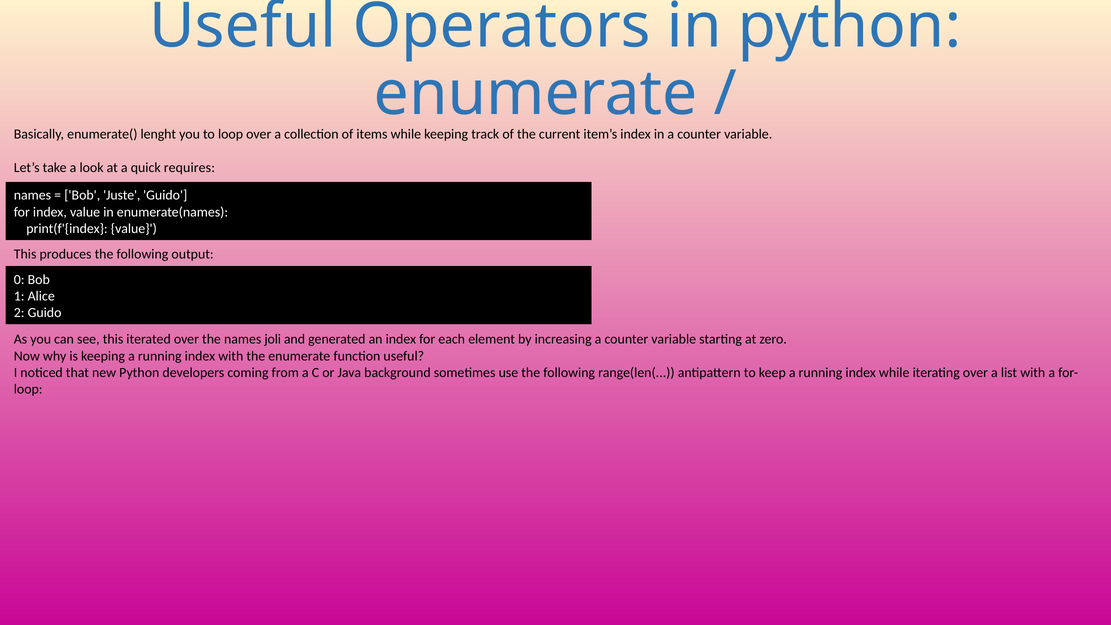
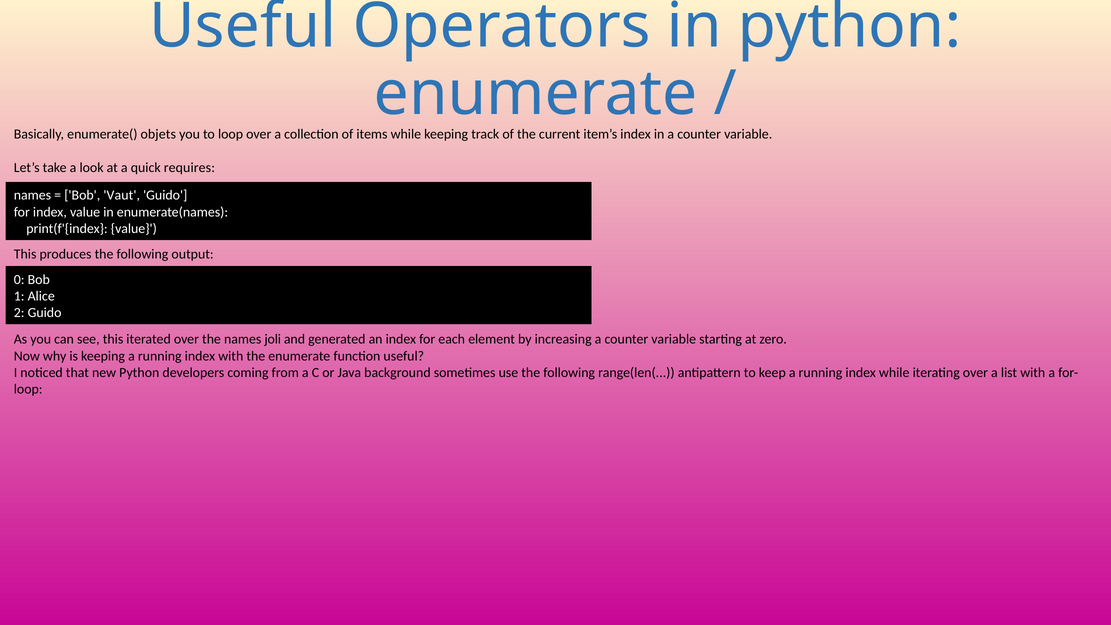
lenght: lenght -> objets
Juste: Juste -> Vaut
